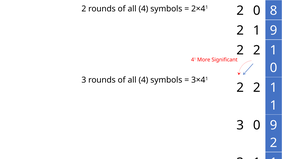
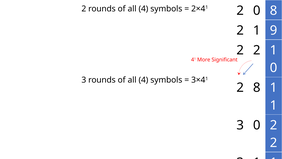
2 at (257, 87): 2 -> 8
3 0 9: 9 -> 2
